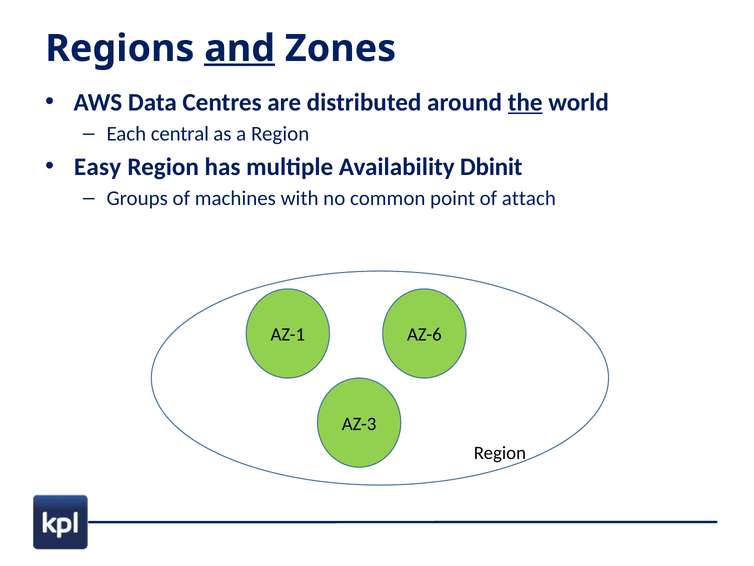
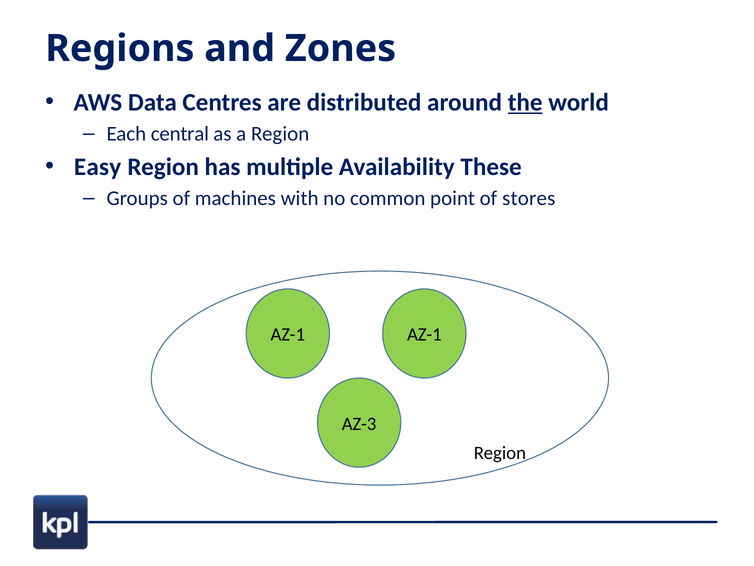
and underline: present -> none
Dbinit: Dbinit -> These
attach: attach -> stores
AZ-1 AZ-6: AZ-6 -> AZ-1
